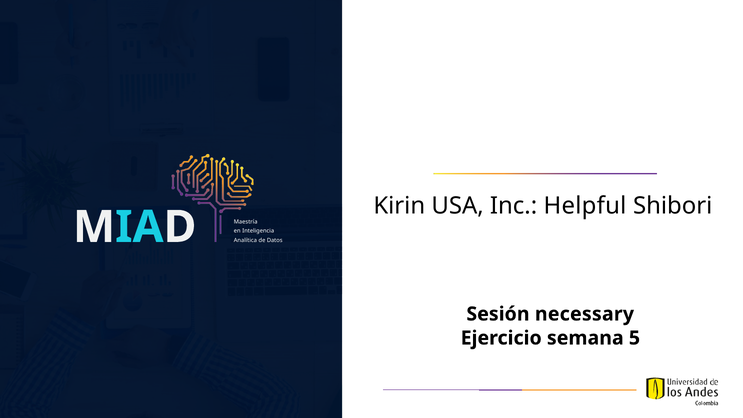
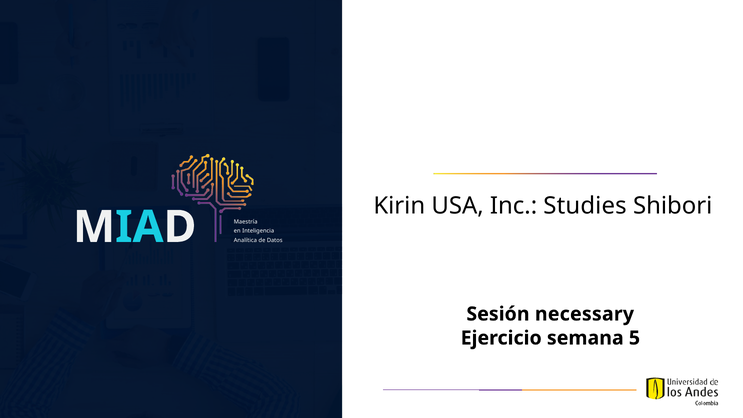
Helpful: Helpful -> Studies
